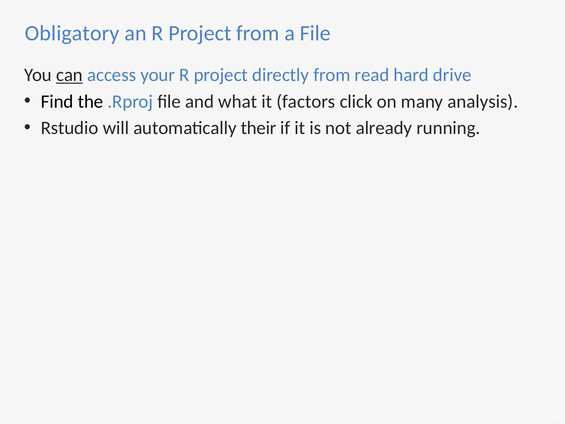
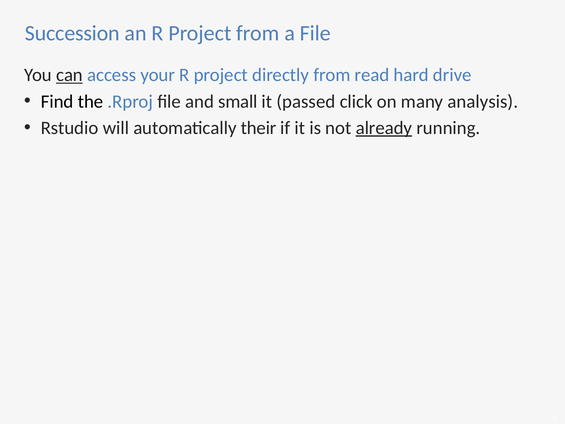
Obligatory: Obligatory -> Succession
what: what -> small
factors: factors -> passed
already underline: none -> present
